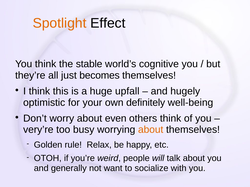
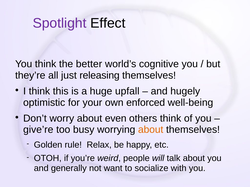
Spotlight colour: orange -> purple
stable: stable -> better
becomes: becomes -> releasing
definitely: definitely -> enforced
very’re: very’re -> give’re
